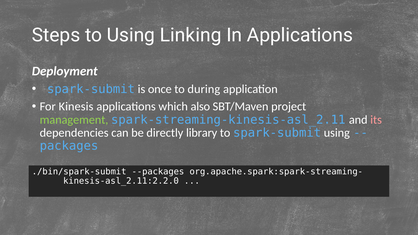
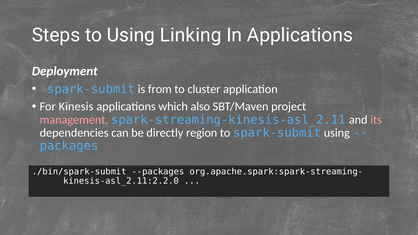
once: once -> from
during: during -> cluster
management colour: light green -> pink
library: library -> region
